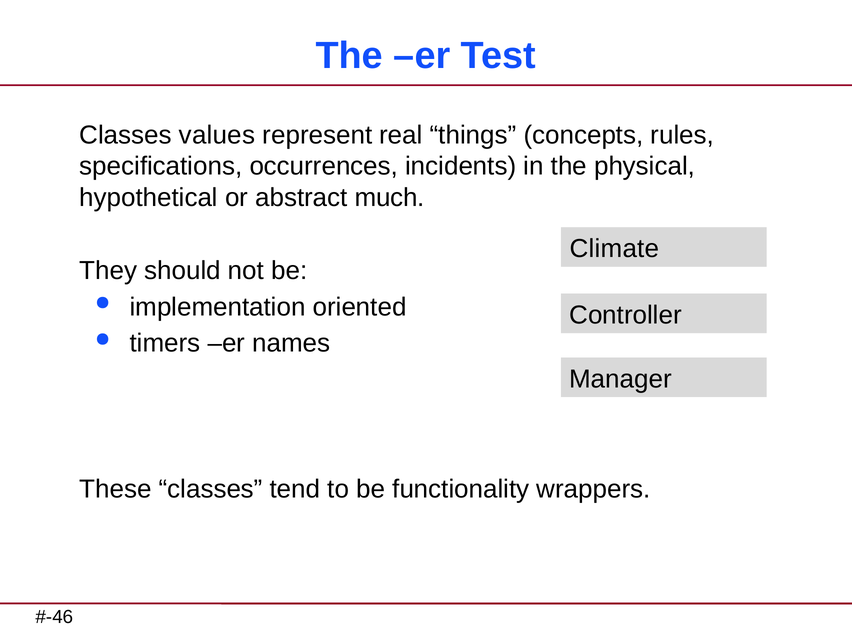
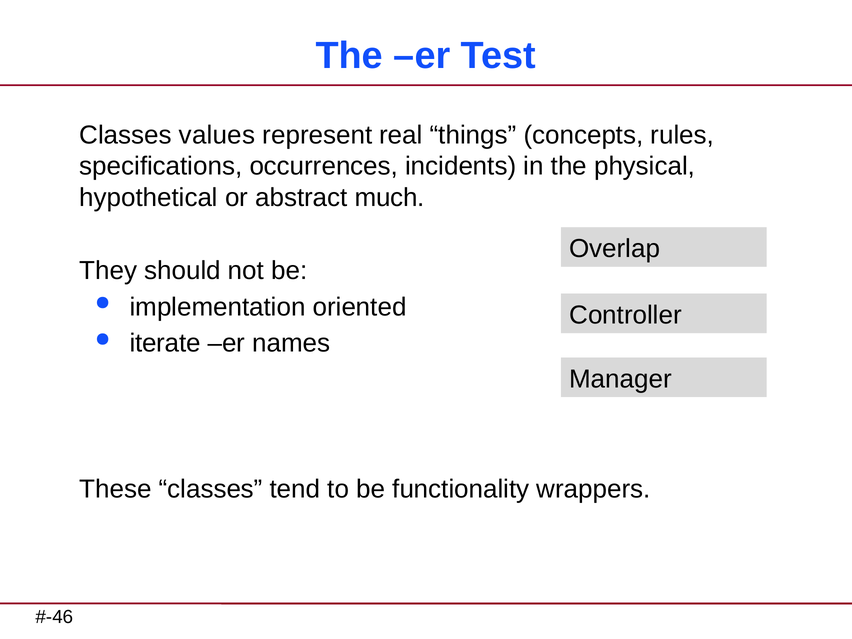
Climate: Climate -> Overlap
timers: timers -> iterate
